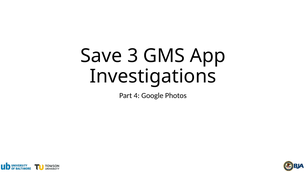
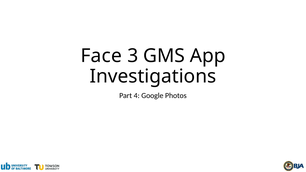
Save: Save -> Face
